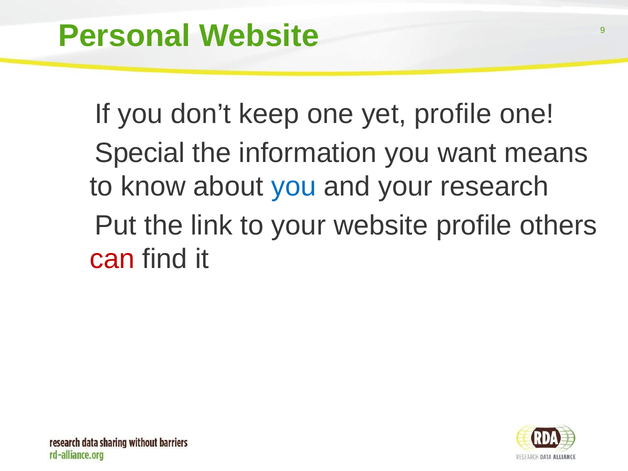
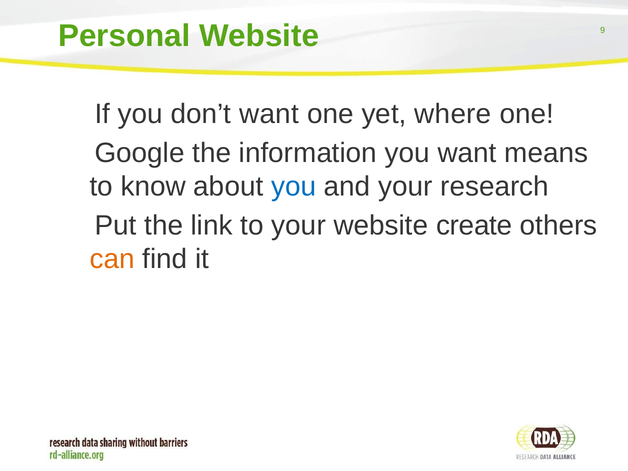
don’t keep: keep -> want
yet profile: profile -> where
Special: Special -> Google
website profile: profile -> create
can colour: red -> orange
